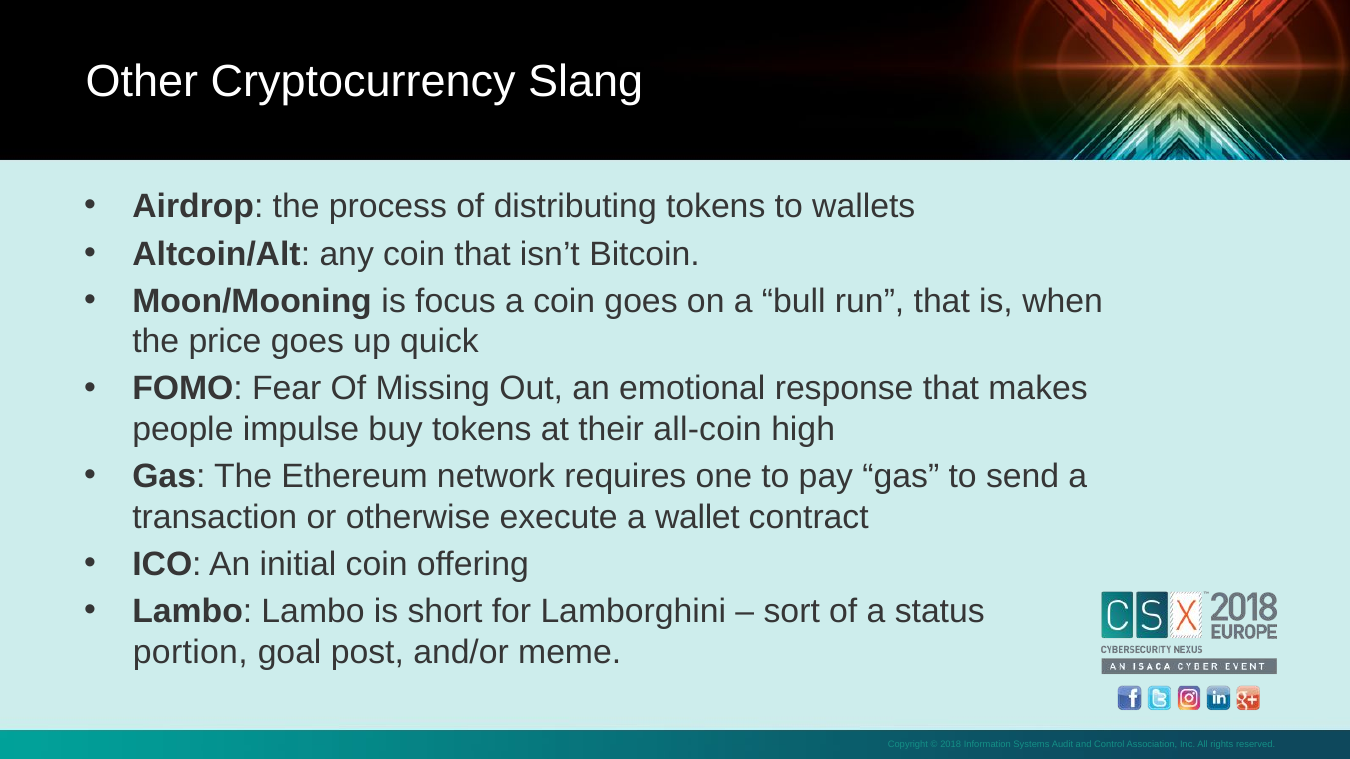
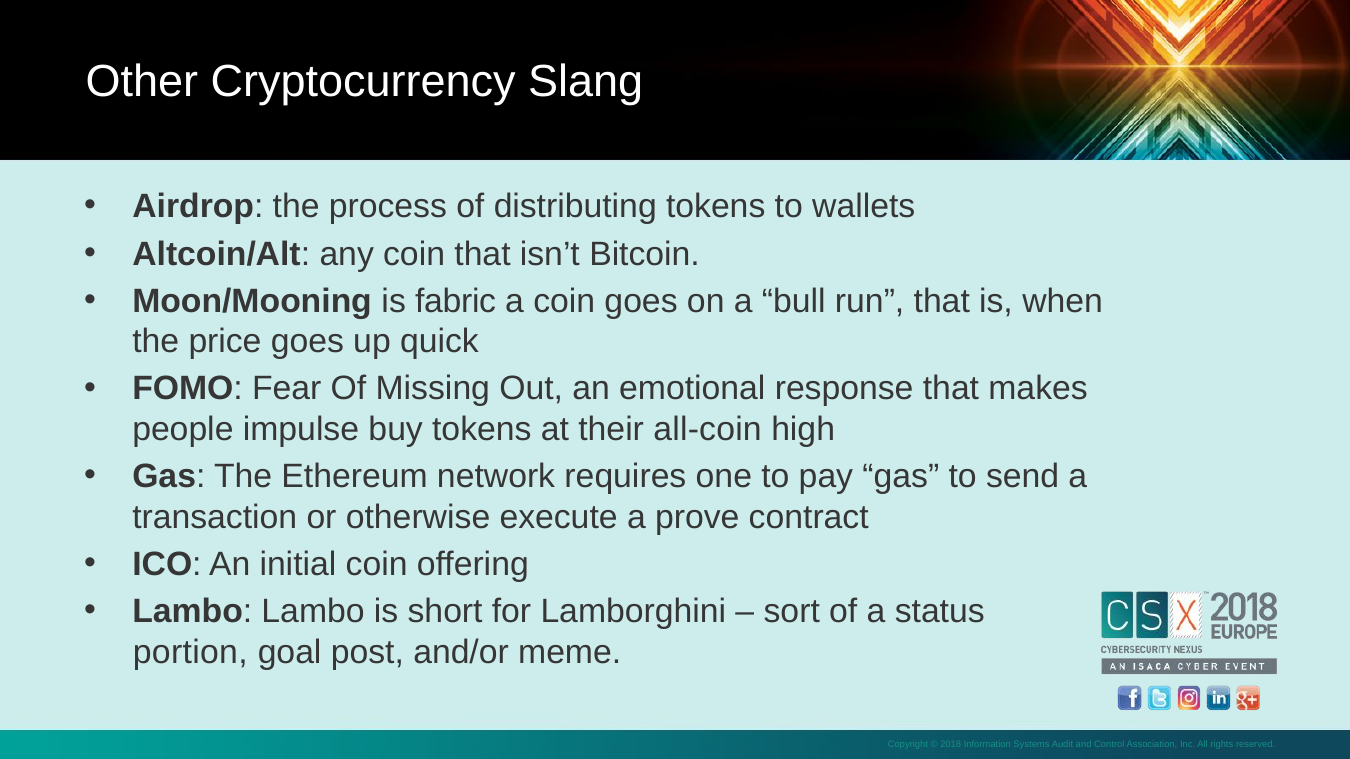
focus: focus -> fabric
wallet: wallet -> prove
